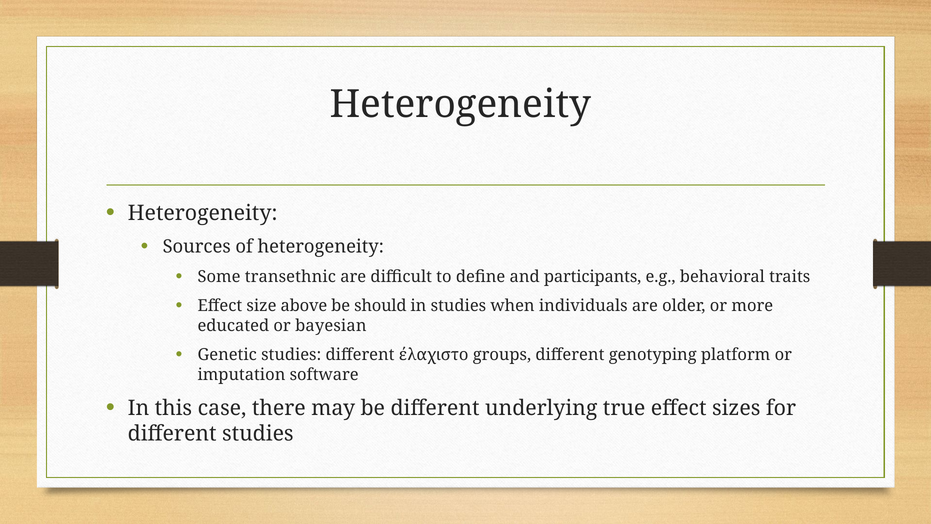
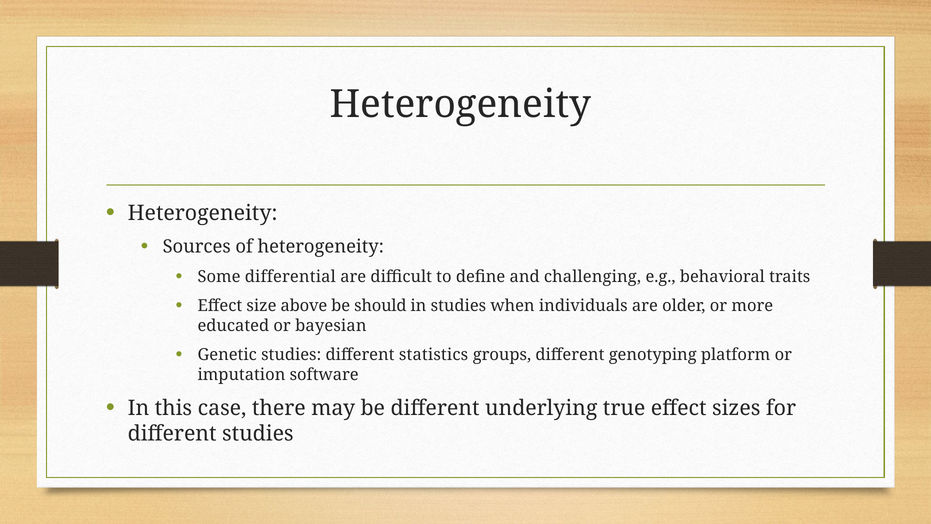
transethnic: transethnic -> differential
participants: participants -> challenging
έλαχιστο: έλαχιστο -> statistics
